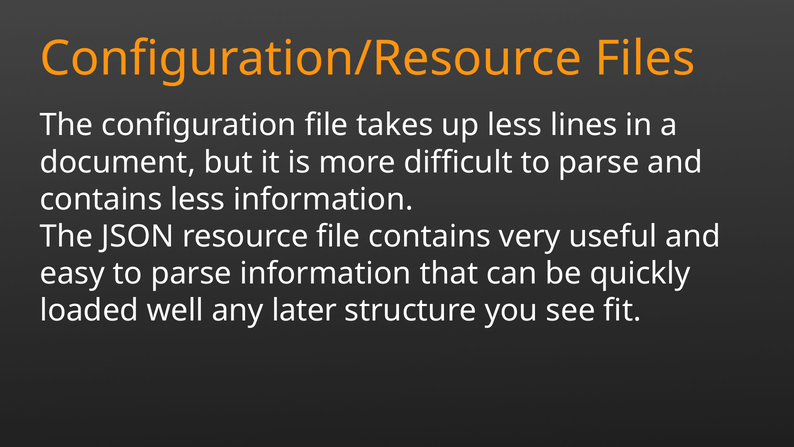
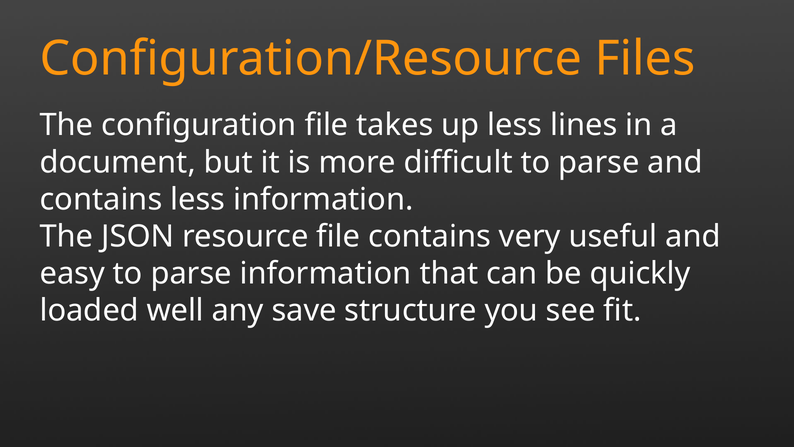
later: later -> save
